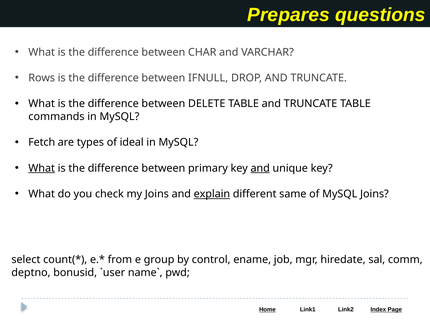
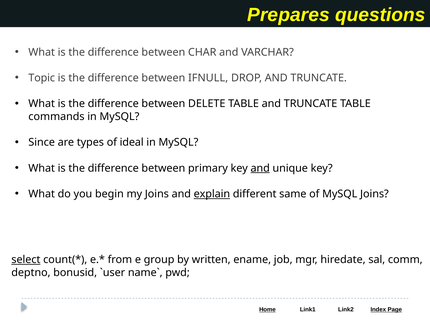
Rows: Rows -> Topic
Fetch: Fetch -> Since
What at (42, 168) underline: present -> none
check: check -> begin
select underline: none -> present
control: control -> written
